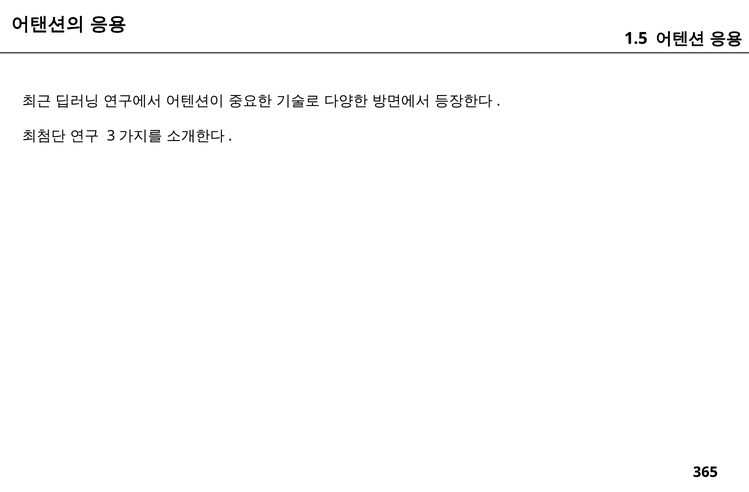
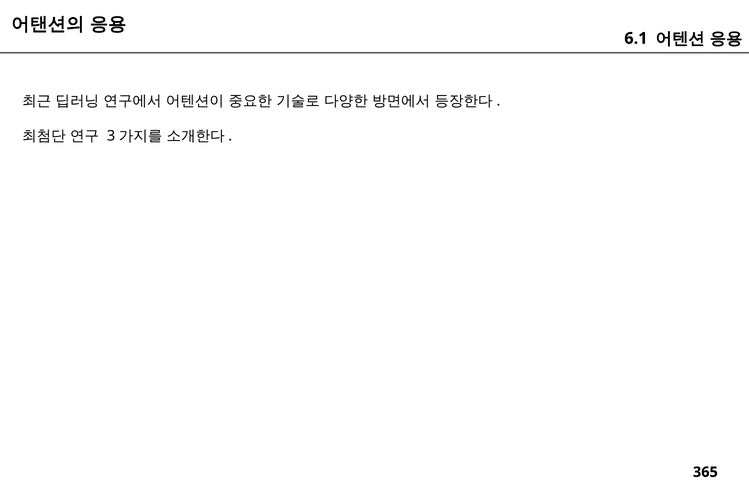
1.5: 1.5 -> 6.1
